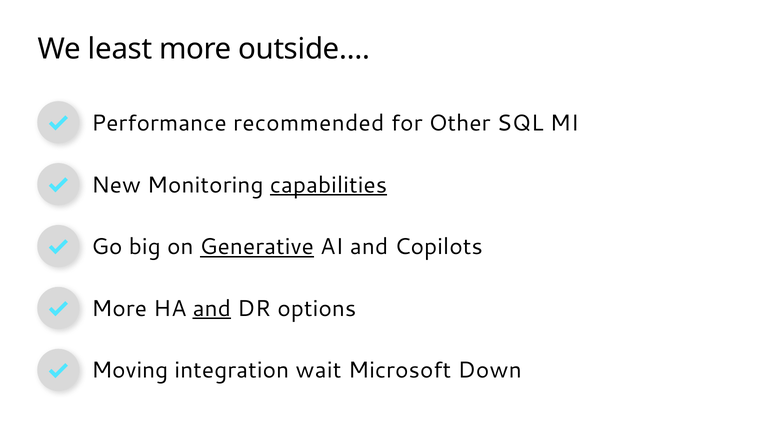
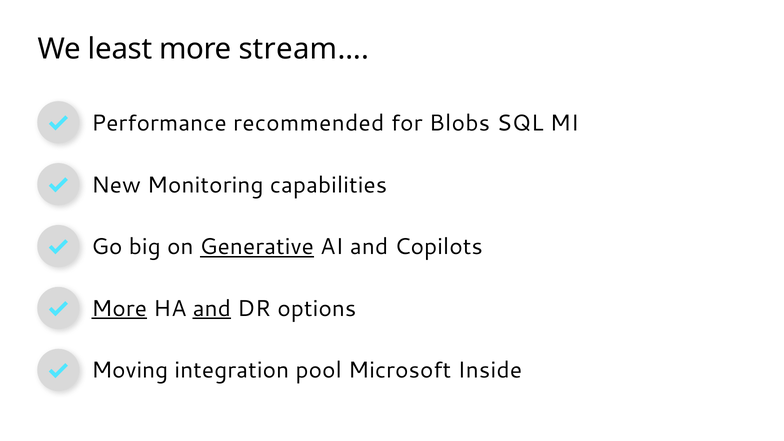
outside…: outside… -> stream…
Other: Other -> Blobs
capabilities underline: present -> none
More at (119, 309) underline: none -> present
wait: wait -> pool
Down: Down -> Inside
